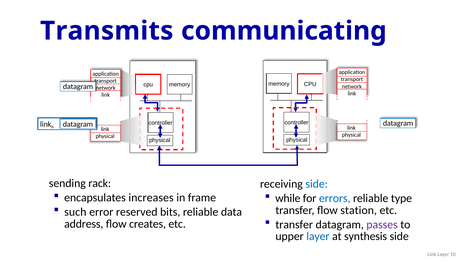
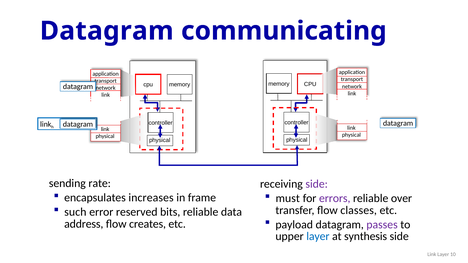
Transmits at (107, 31): Transmits -> Datagram
rack: rack -> rate
side at (317, 184) colour: blue -> purple
while: while -> must
errors colour: blue -> purple
type: type -> over
station: station -> classes
transfer at (294, 225): transfer -> payload
